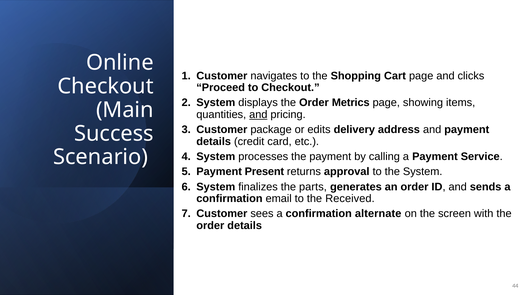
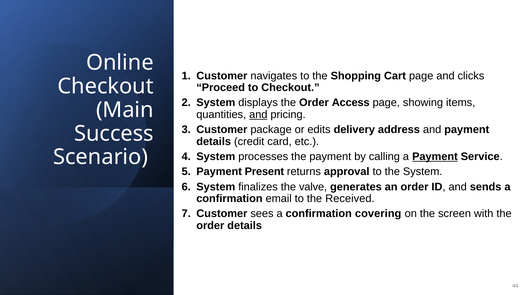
Metrics: Metrics -> Access
Payment at (435, 156) underline: none -> present
parts: parts -> valve
alternate: alternate -> covering
